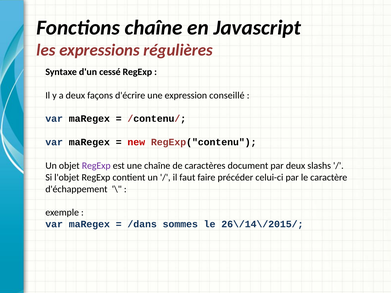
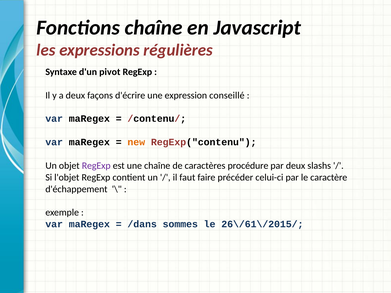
cessé: cessé -> pivot
new colour: red -> orange
document: document -> procédure
26\/14\/2015/: 26\/14\/2015/ -> 26\/61\/2015/
